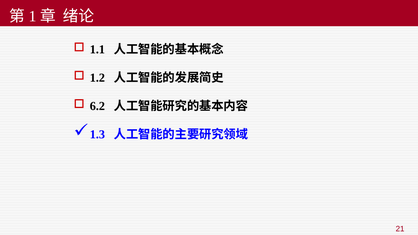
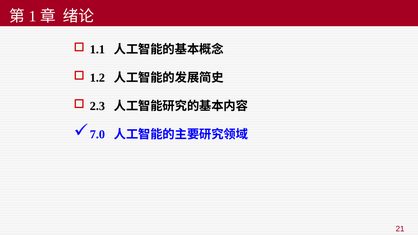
6.2: 6.2 -> 2.3
1.3: 1.3 -> 7.0
